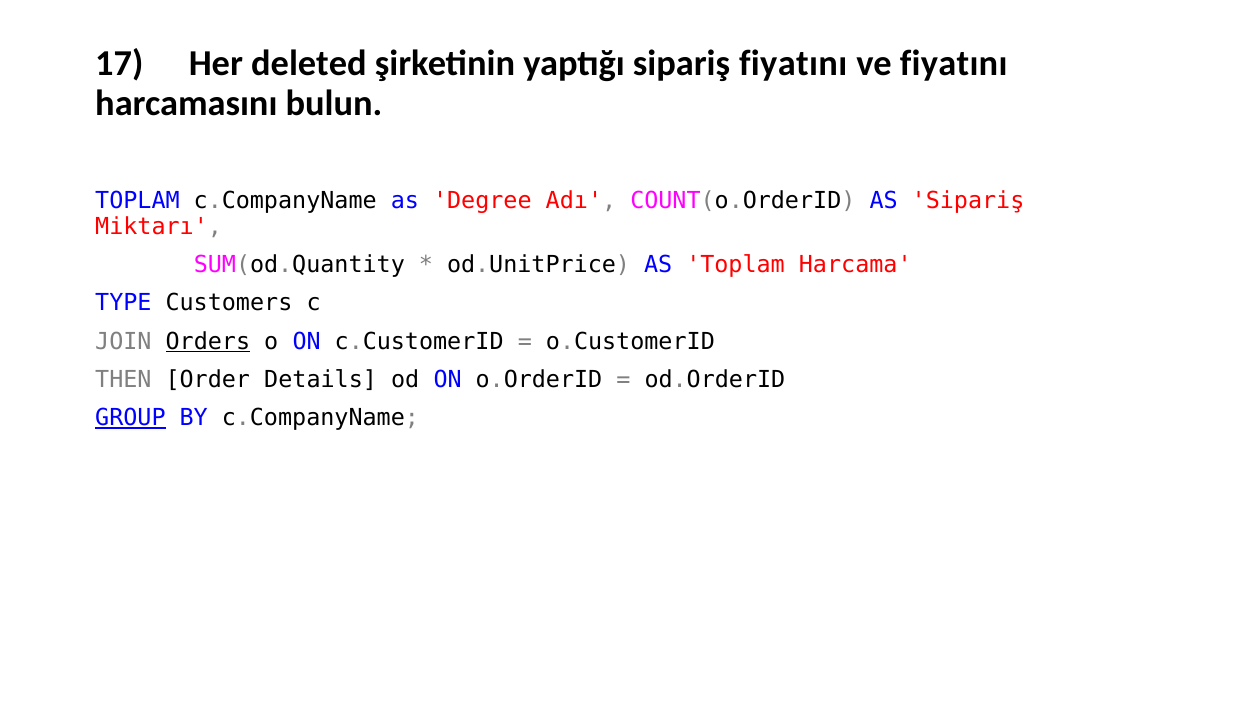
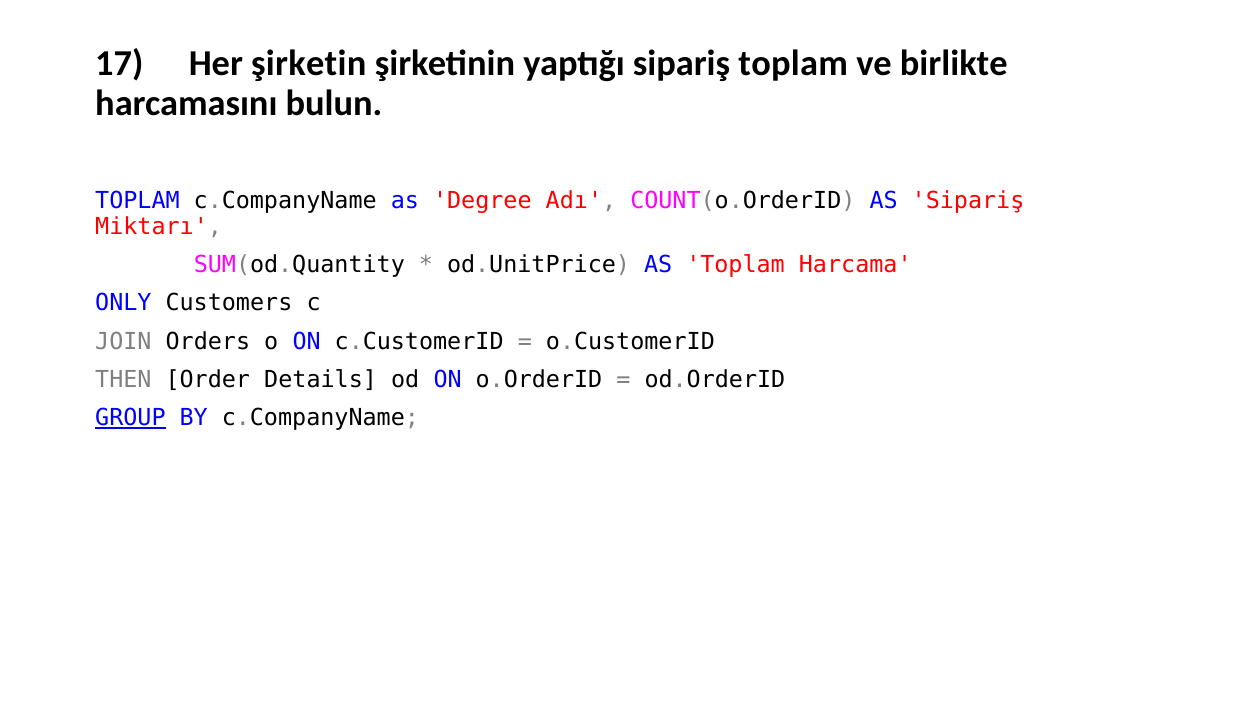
deleted: deleted -> şirketin
sipariş fiyatını: fiyatını -> toplam
ve fiyatını: fiyatını -> birlikte
TYPE: TYPE -> ONLY
Orders underline: present -> none
